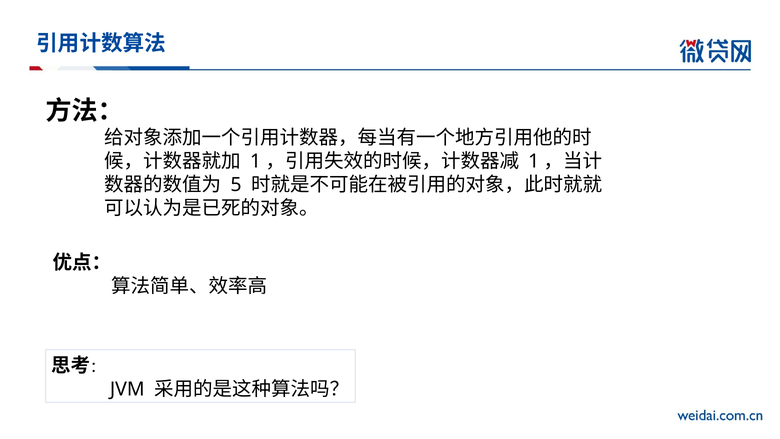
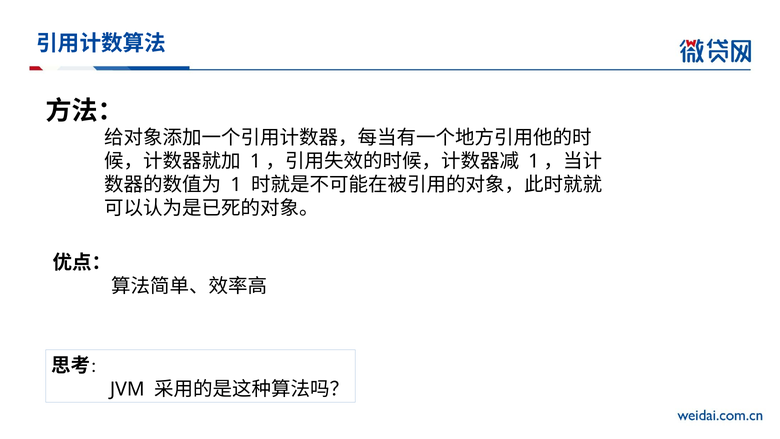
5 at (236, 185): 5 -> 1
